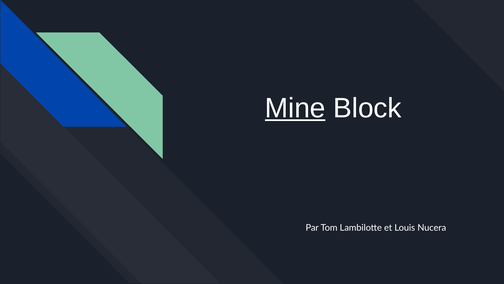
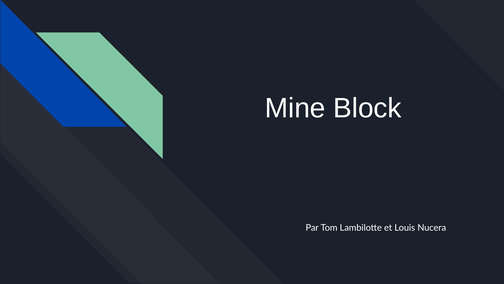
Mine underline: present -> none
